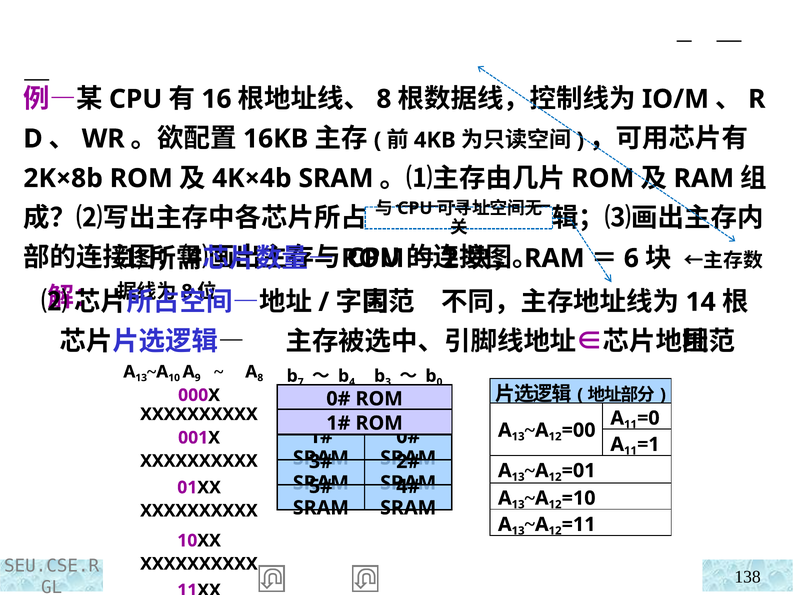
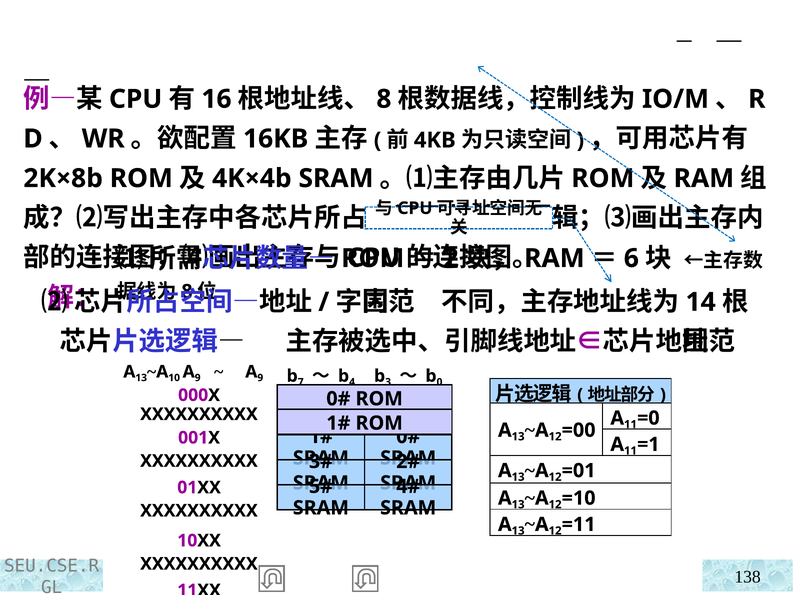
8 at (260, 378): 8 -> 9
